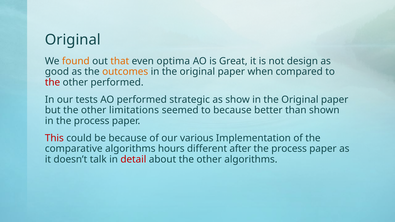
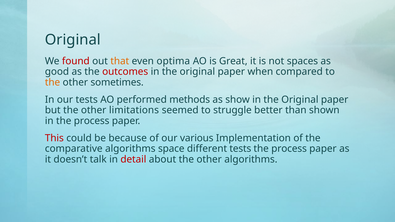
found colour: orange -> red
design: design -> spaces
outcomes colour: orange -> red
the at (53, 82) colour: red -> orange
other performed: performed -> sometimes
strategic: strategic -> methods
to because: because -> struggle
hours: hours -> space
different after: after -> tests
